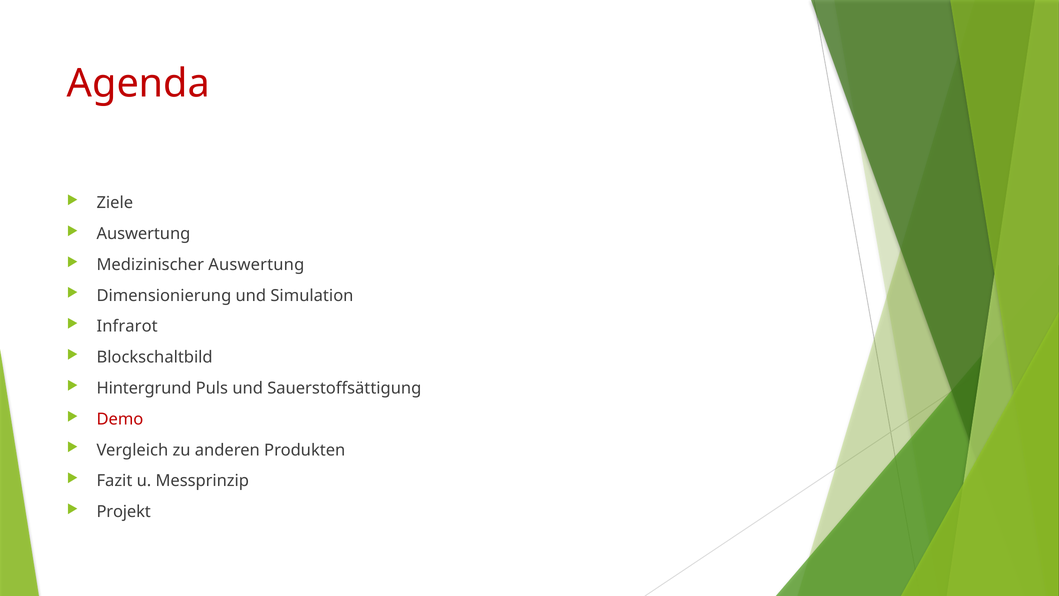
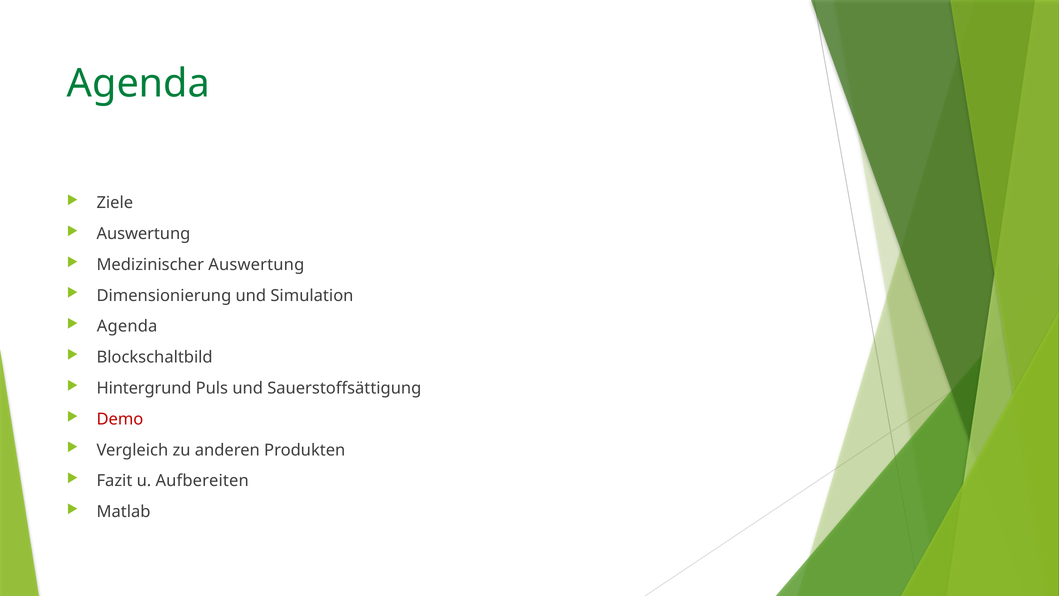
Agenda at (138, 84) colour: red -> green
Infrarot at (127, 326): Infrarot -> Agenda
Messprinzip: Messprinzip -> Aufbereiten
Projekt: Projekt -> Matlab
